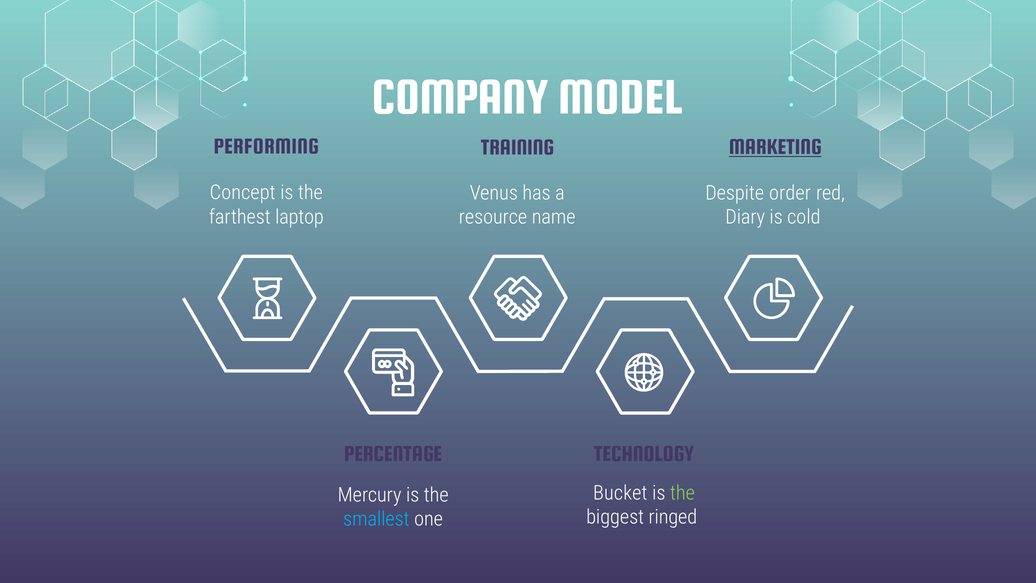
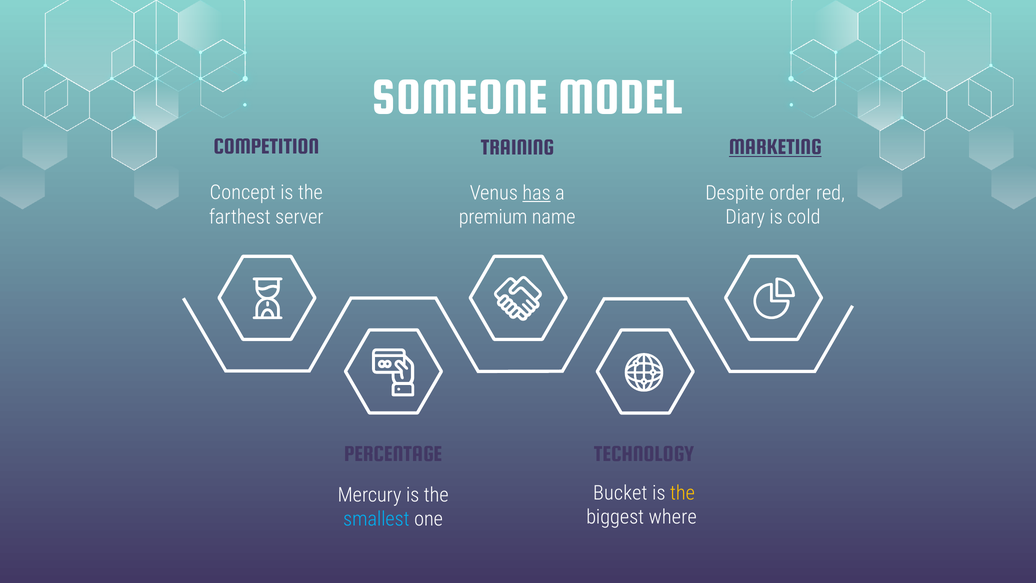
COMPANY: COMPANY -> SOMEONE
PERFORMING: PERFORMING -> COMPETITION
has underline: none -> present
laptop: laptop -> server
resource: resource -> premium
the at (682, 493) colour: light green -> yellow
ringed: ringed -> where
